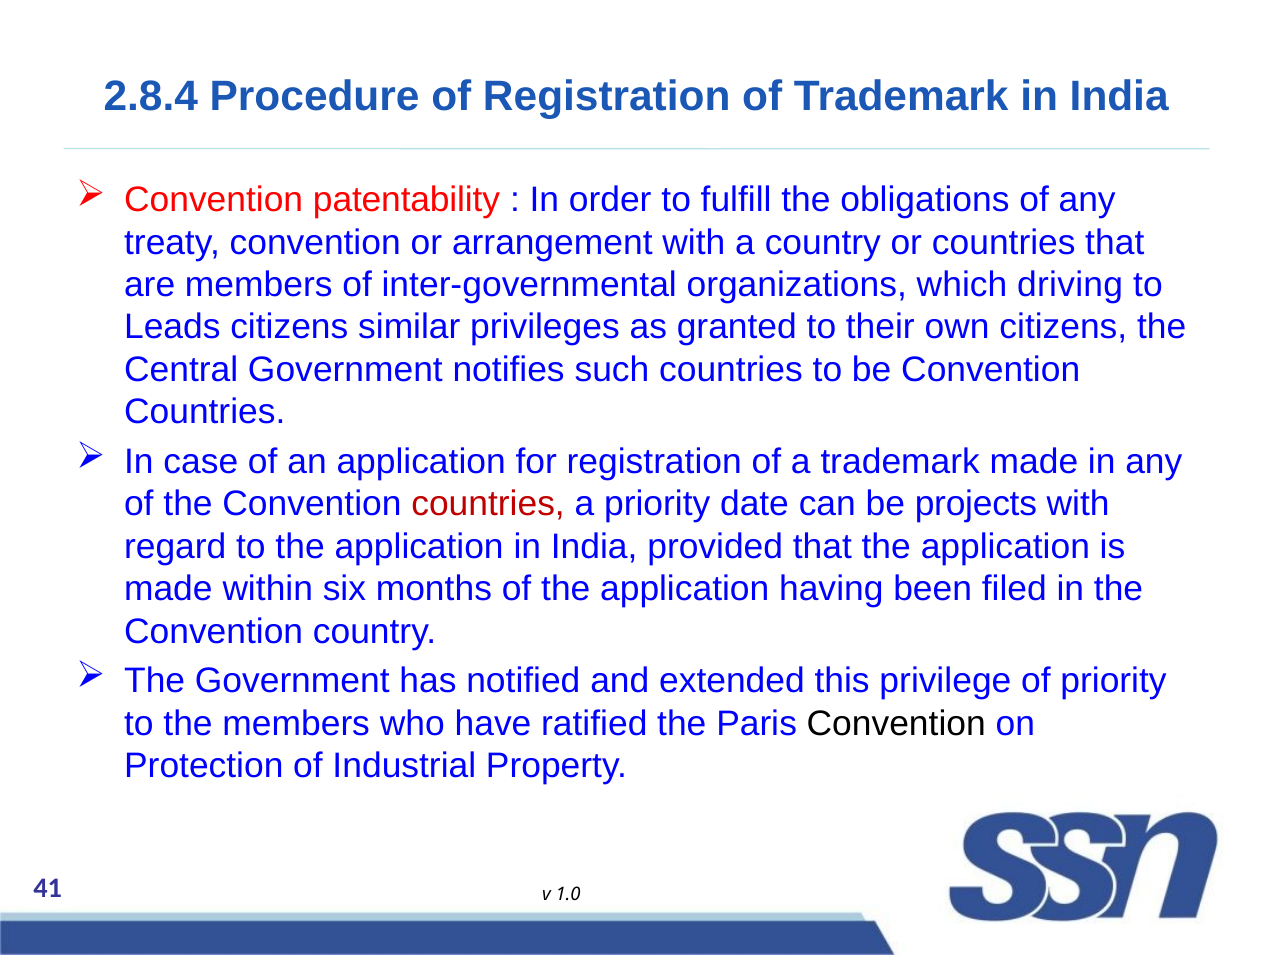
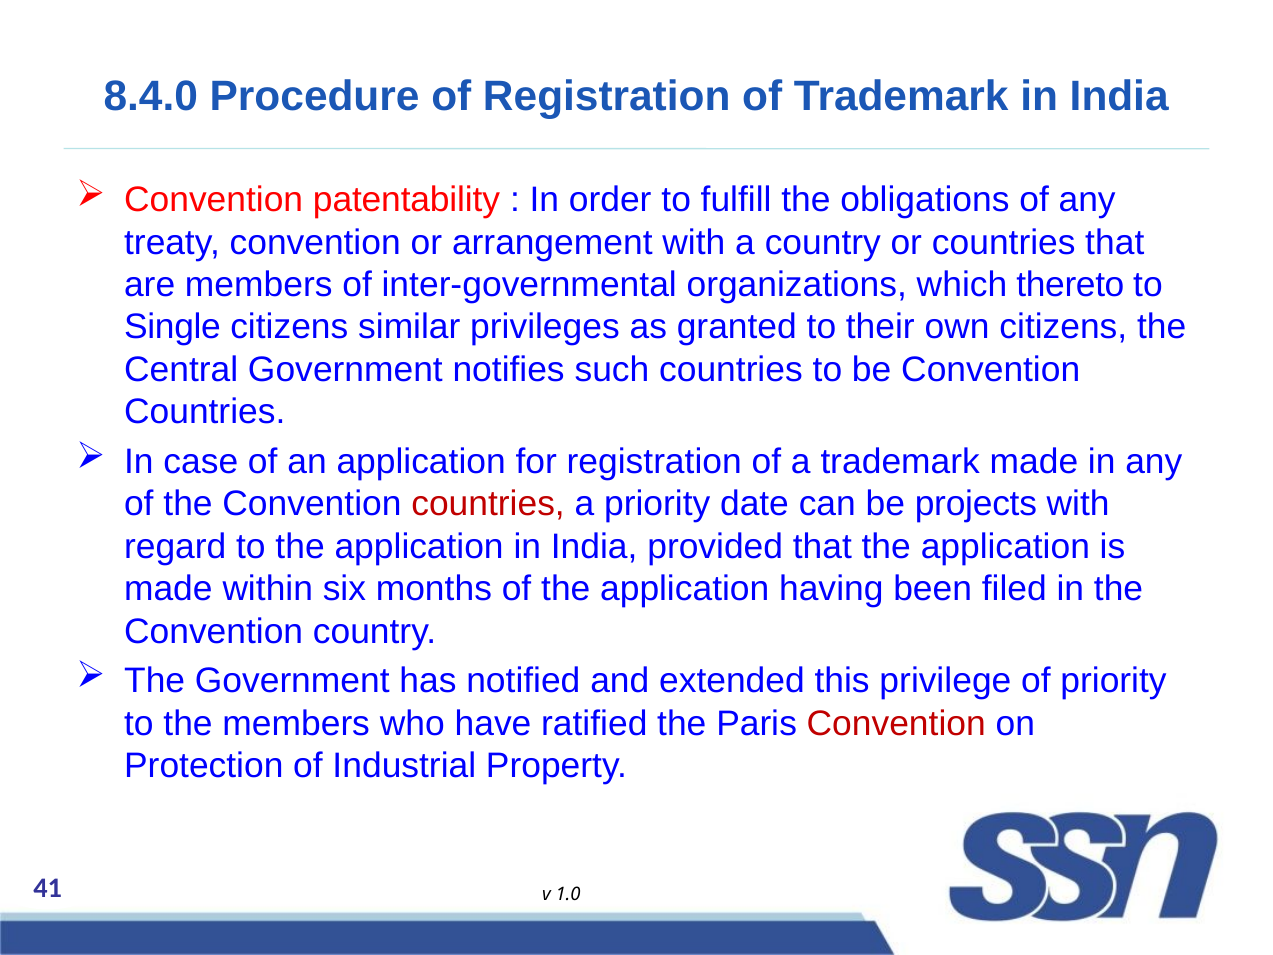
2.8.4: 2.8.4 -> 8.4.0
driving: driving -> thereto
Leads: Leads -> Single
Convention at (896, 723) colour: black -> red
